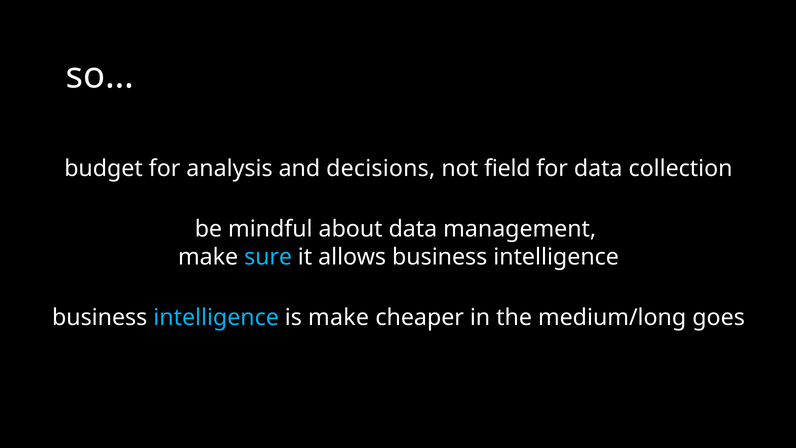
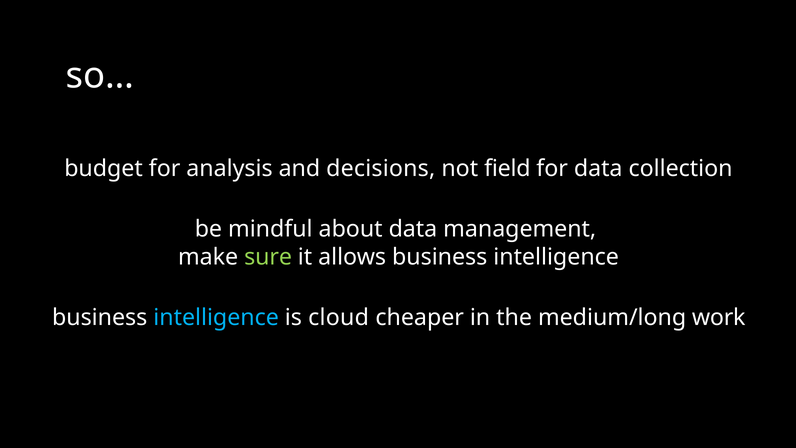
sure colour: light blue -> light green
is make: make -> cloud
goes: goes -> work
